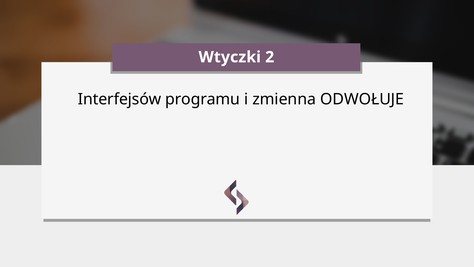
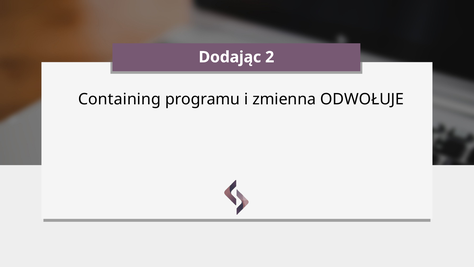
Wtyczki: Wtyczki -> Dodając
Interfejsów: Interfejsów -> Containing
